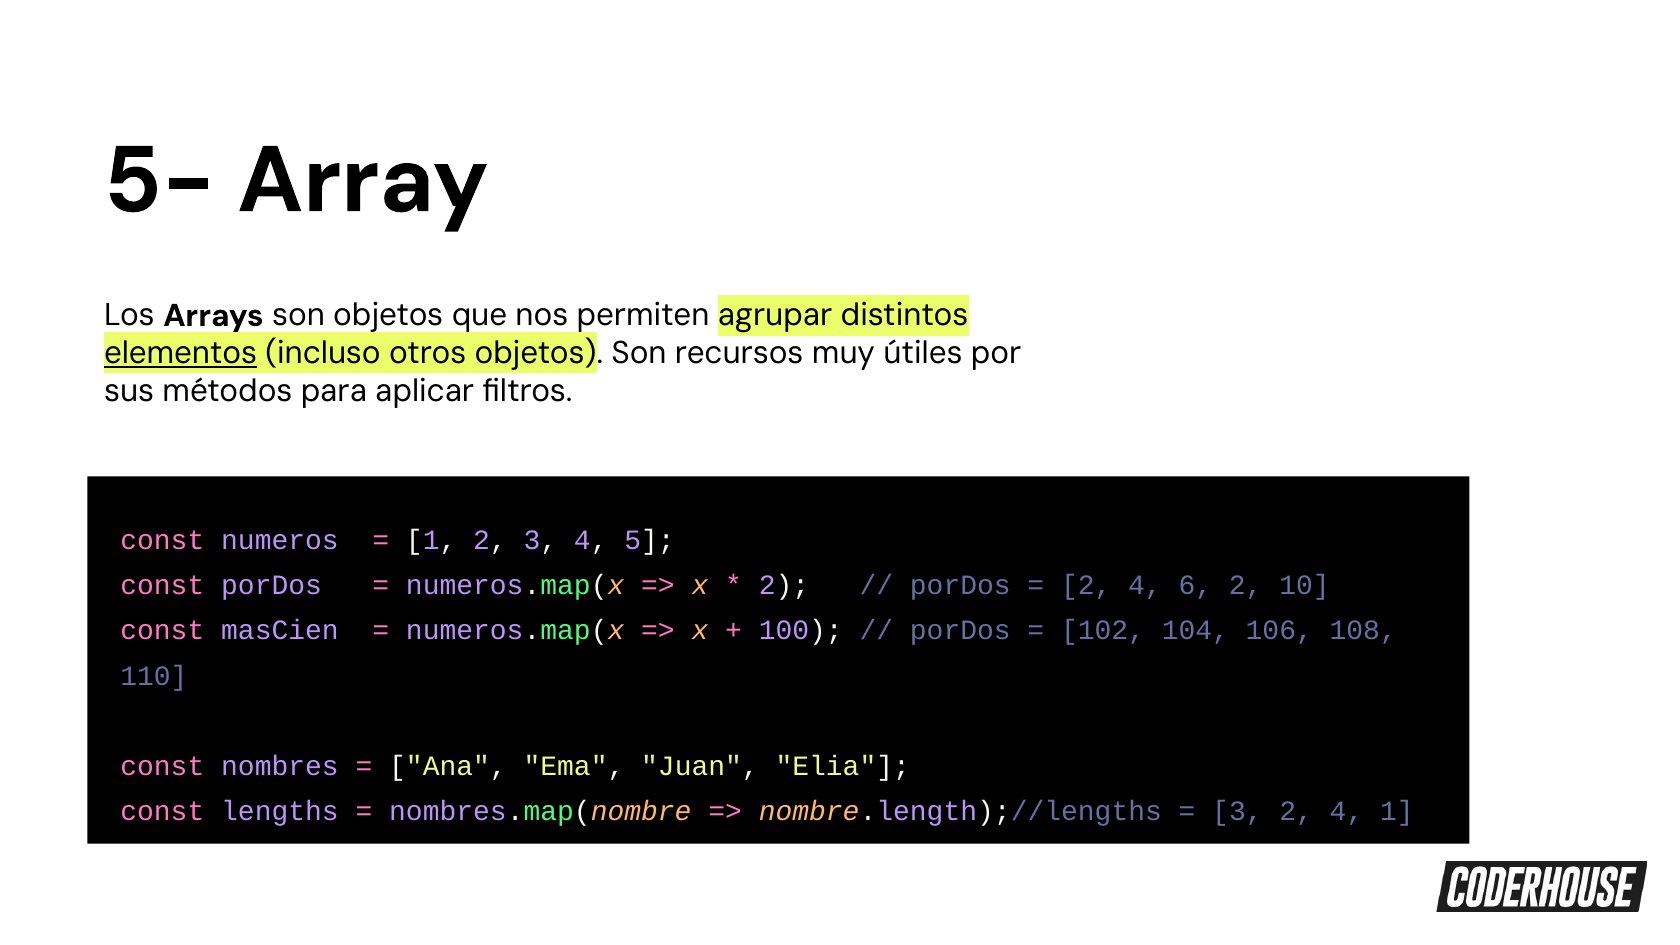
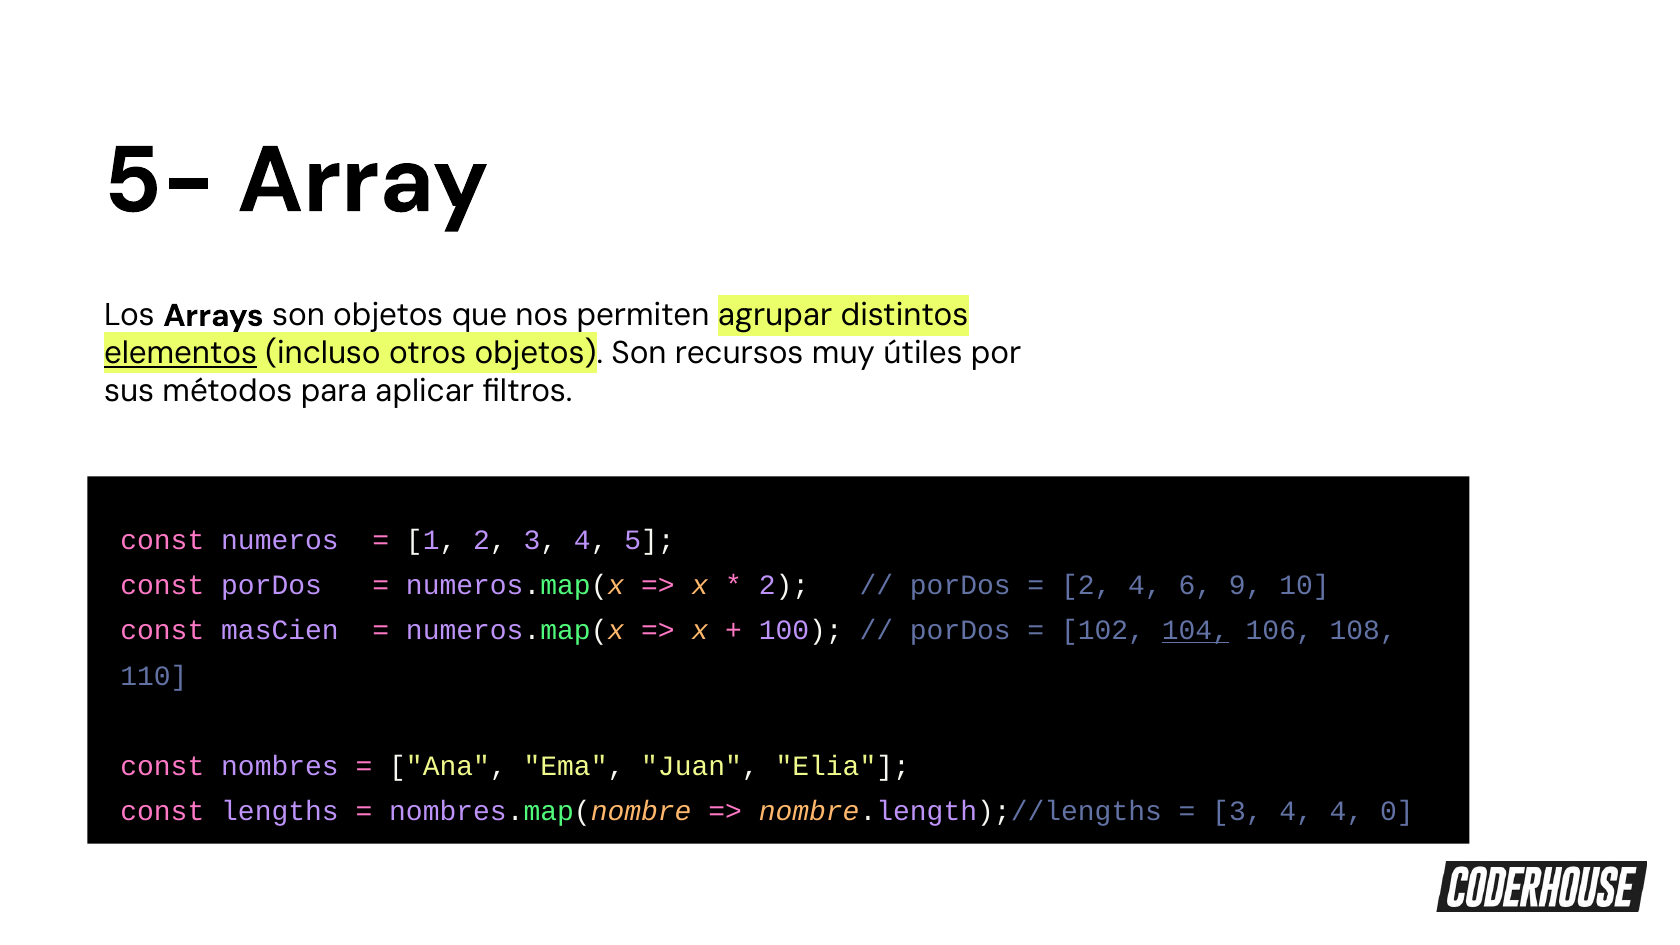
6 2: 2 -> 9
104 underline: none -> present
2 at (1296, 812): 2 -> 4
4 1: 1 -> 0
